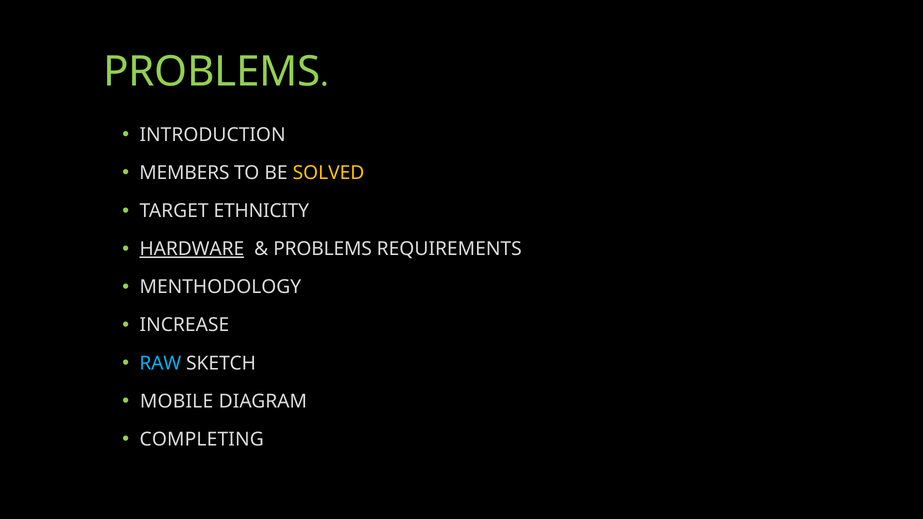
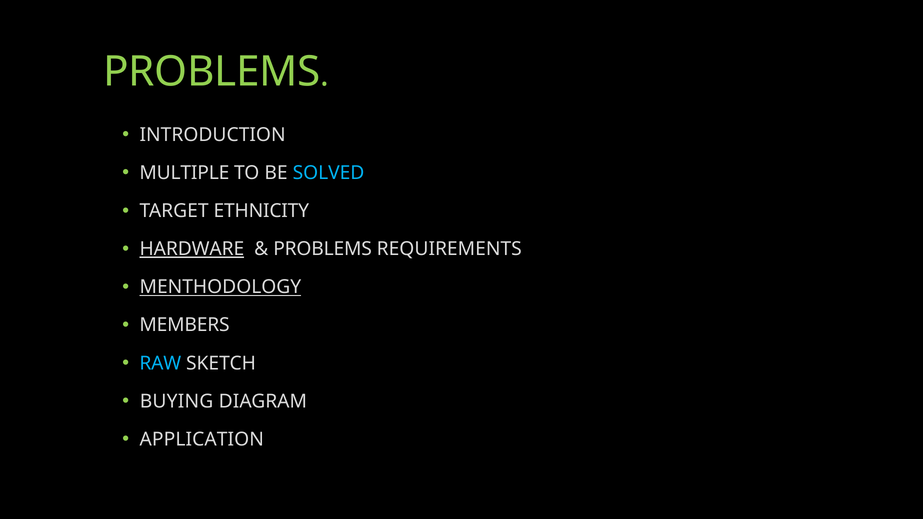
MEMBERS: MEMBERS -> MULTIPLE
SOLVED colour: yellow -> light blue
MENTHODOLOGY underline: none -> present
INCREASE: INCREASE -> MEMBERS
MOBILE: MOBILE -> BUYING
COMPLETING: COMPLETING -> APPLICATION
